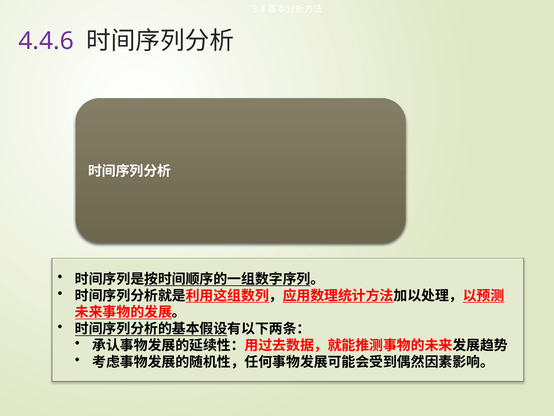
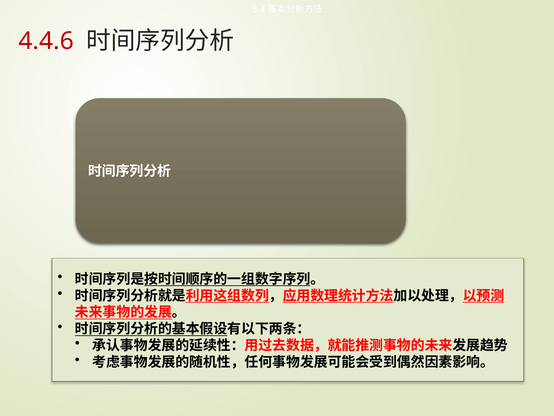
4.4.6 colour: purple -> red
